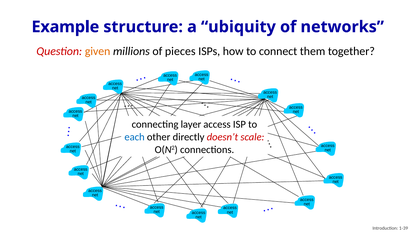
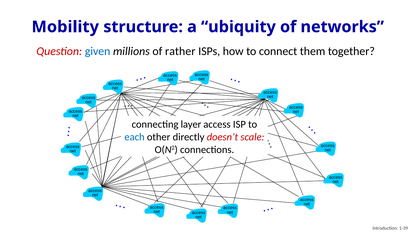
Example: Example -> Mobility
given colour: orange -> blue
pieces: pieces -> rather
